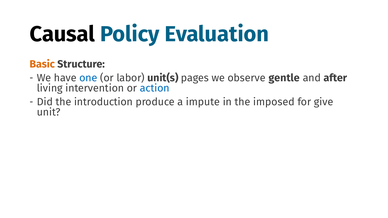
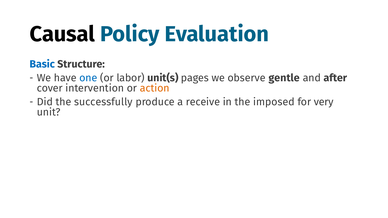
Basic colour: orange -> blue
living: living -> cover
action colour: blue -> orange
introduction: introduction -> successfully
impute: impute -> receive
give: give -> very
